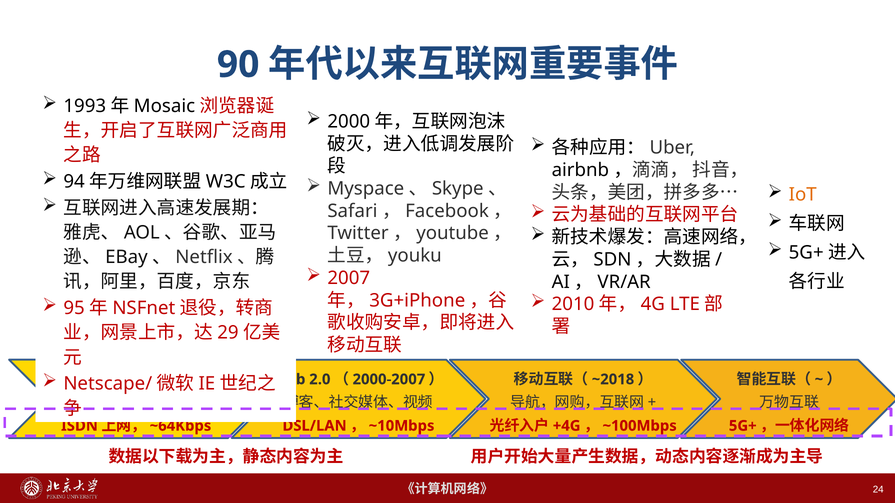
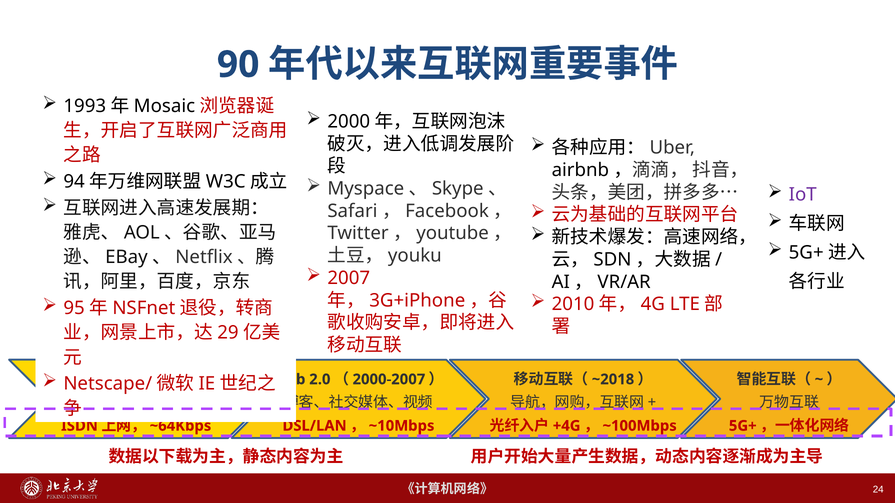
IoT colour: orange -> purple
